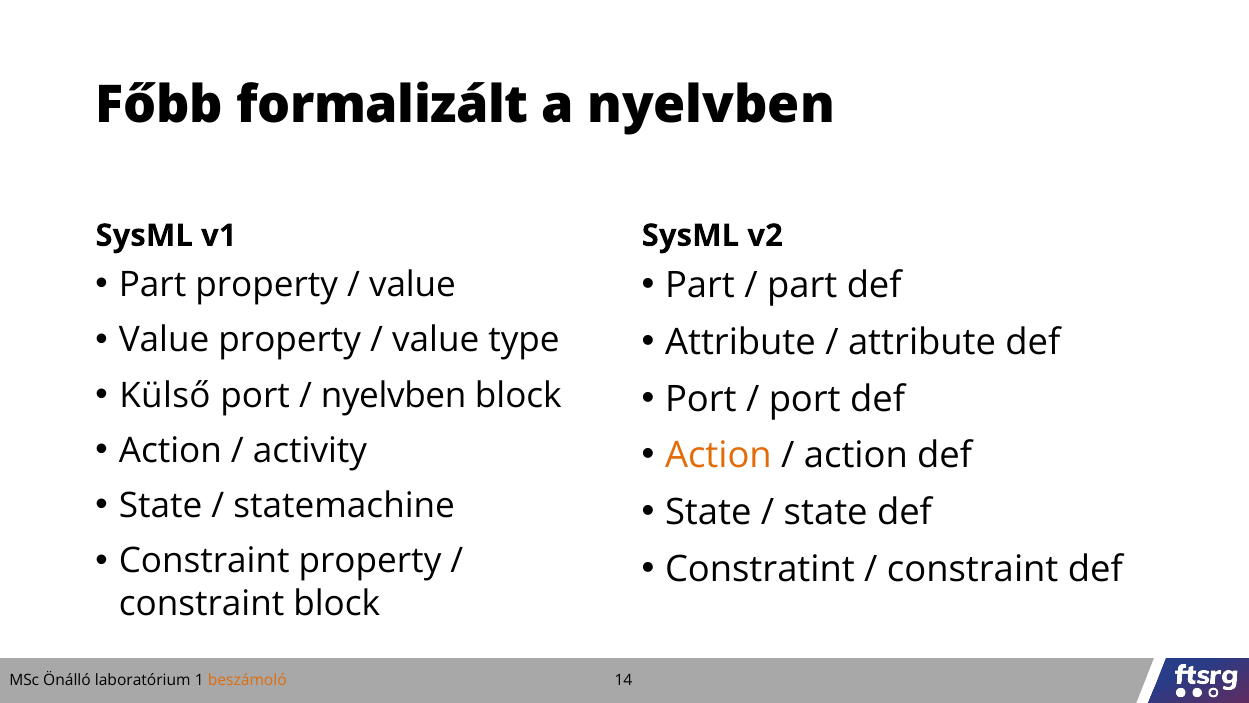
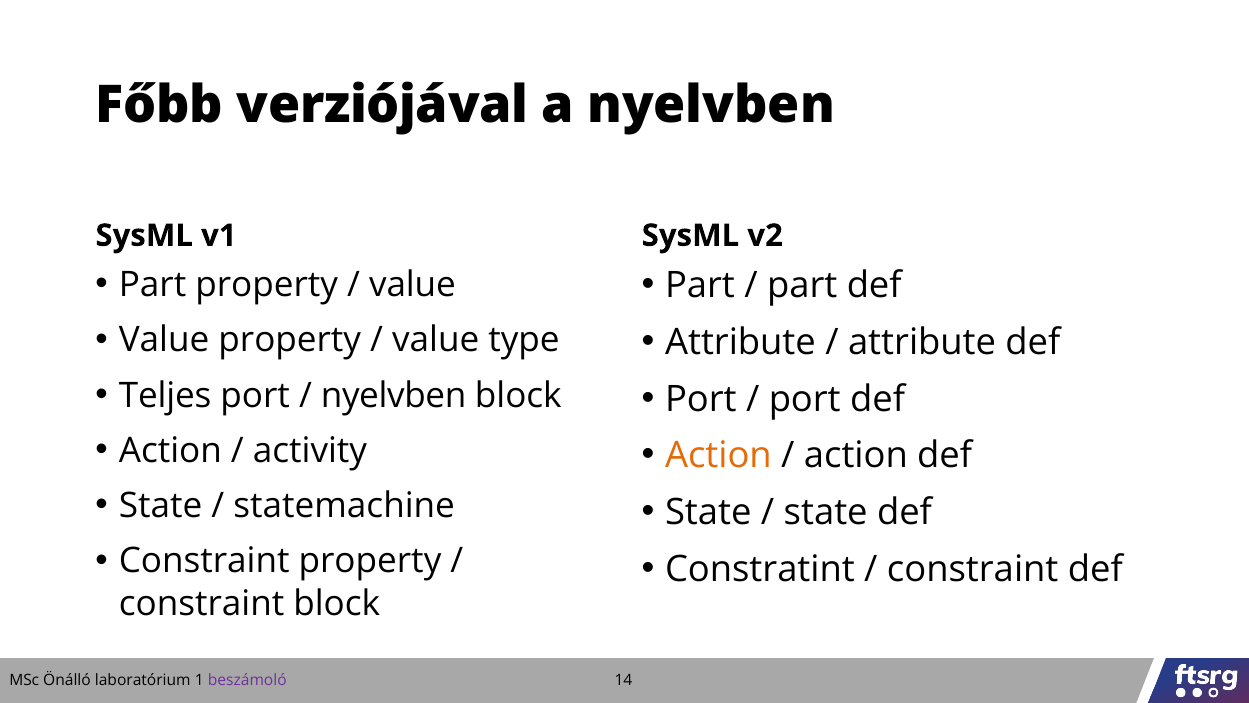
formalizált: formalizált -> verziójával
Külső: Külső -> Teljes
beszámoló colour: orange -> purple
